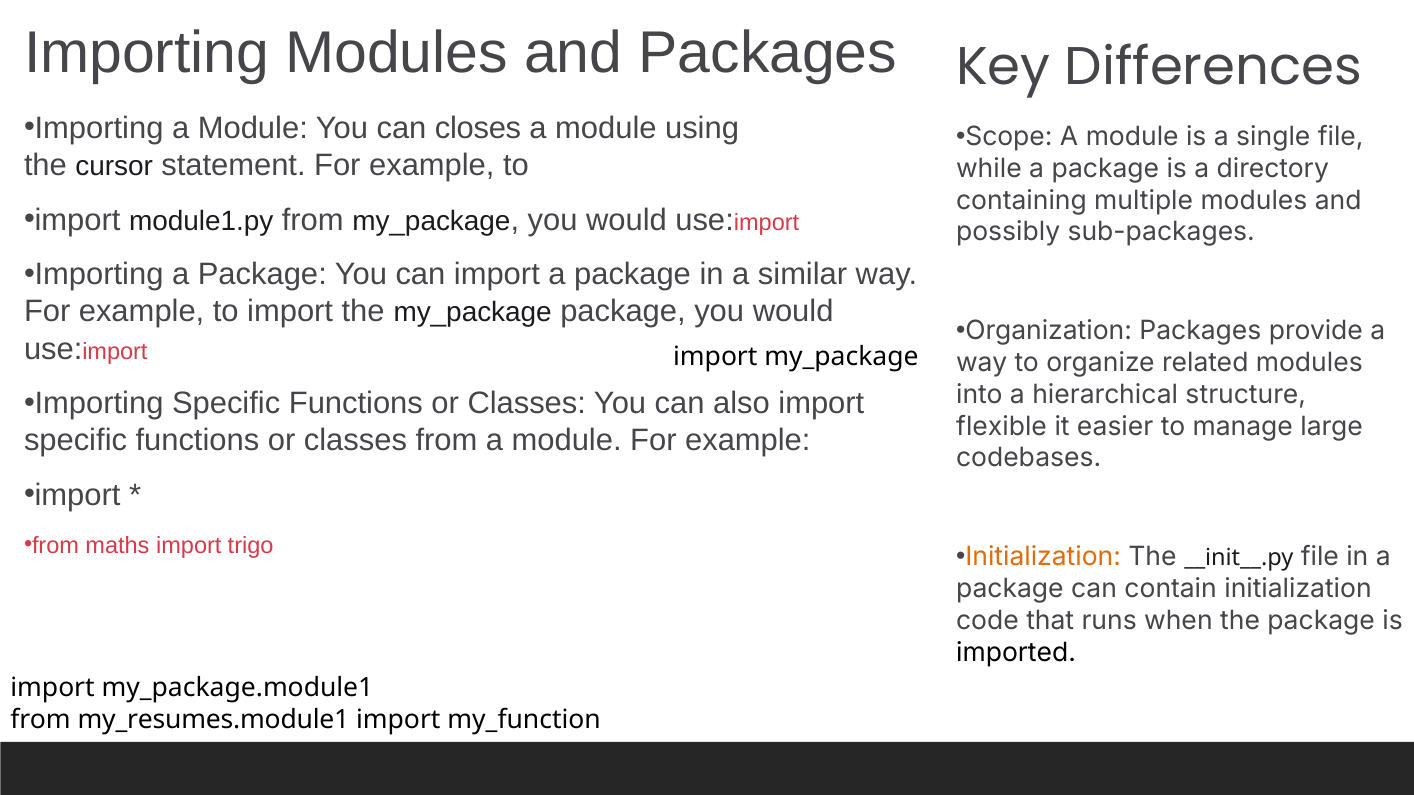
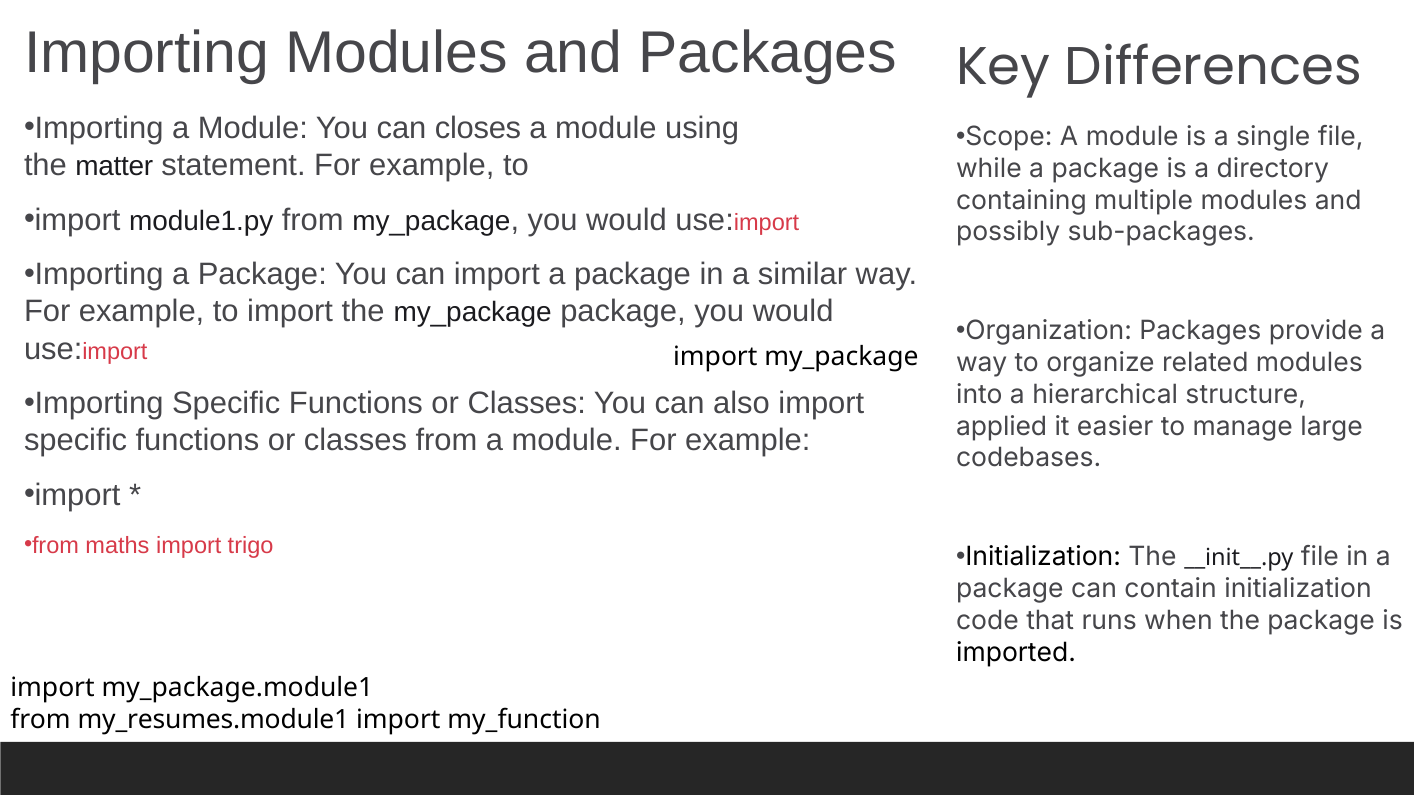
cursor: cursor -> matter
flexible: flexible -> applied
Initialization at (1043, 557) colour: orange -> black
